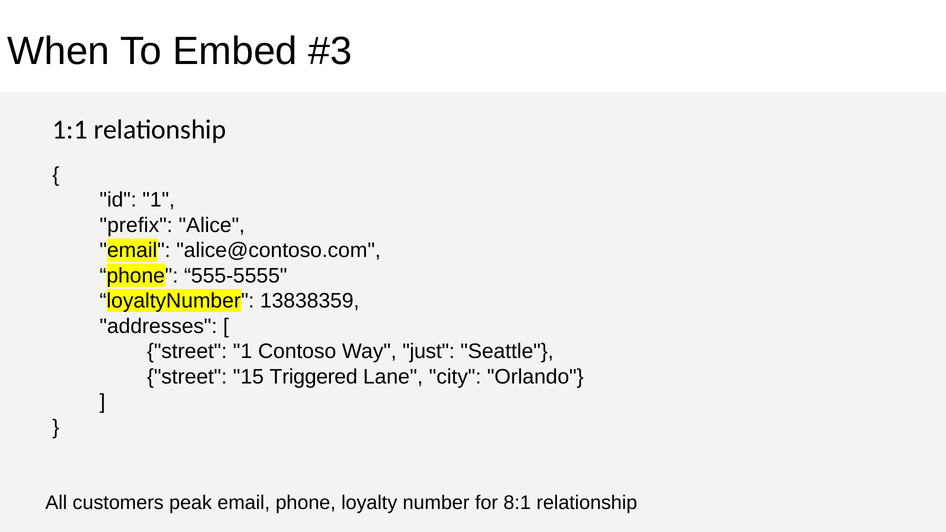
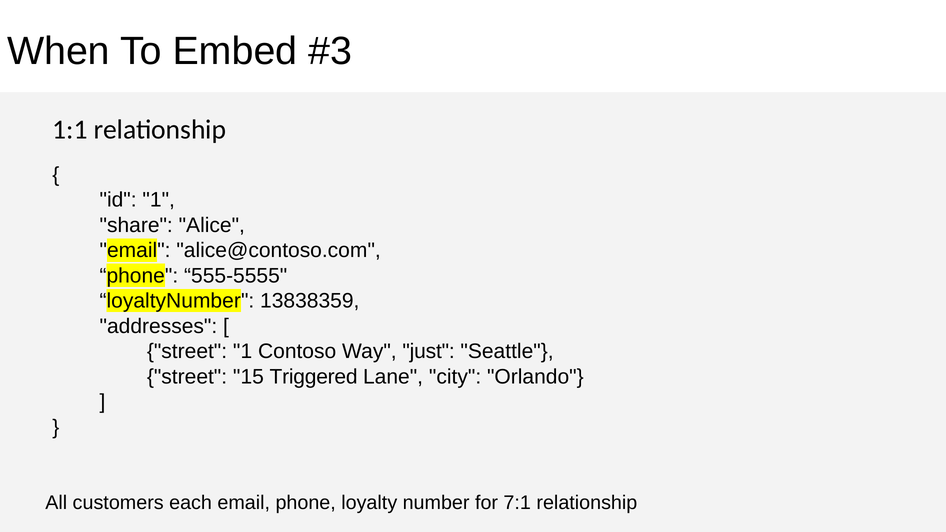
prefix: prefix -> share
peak: peak -> each
8:1: 8:1 -> 7:1
